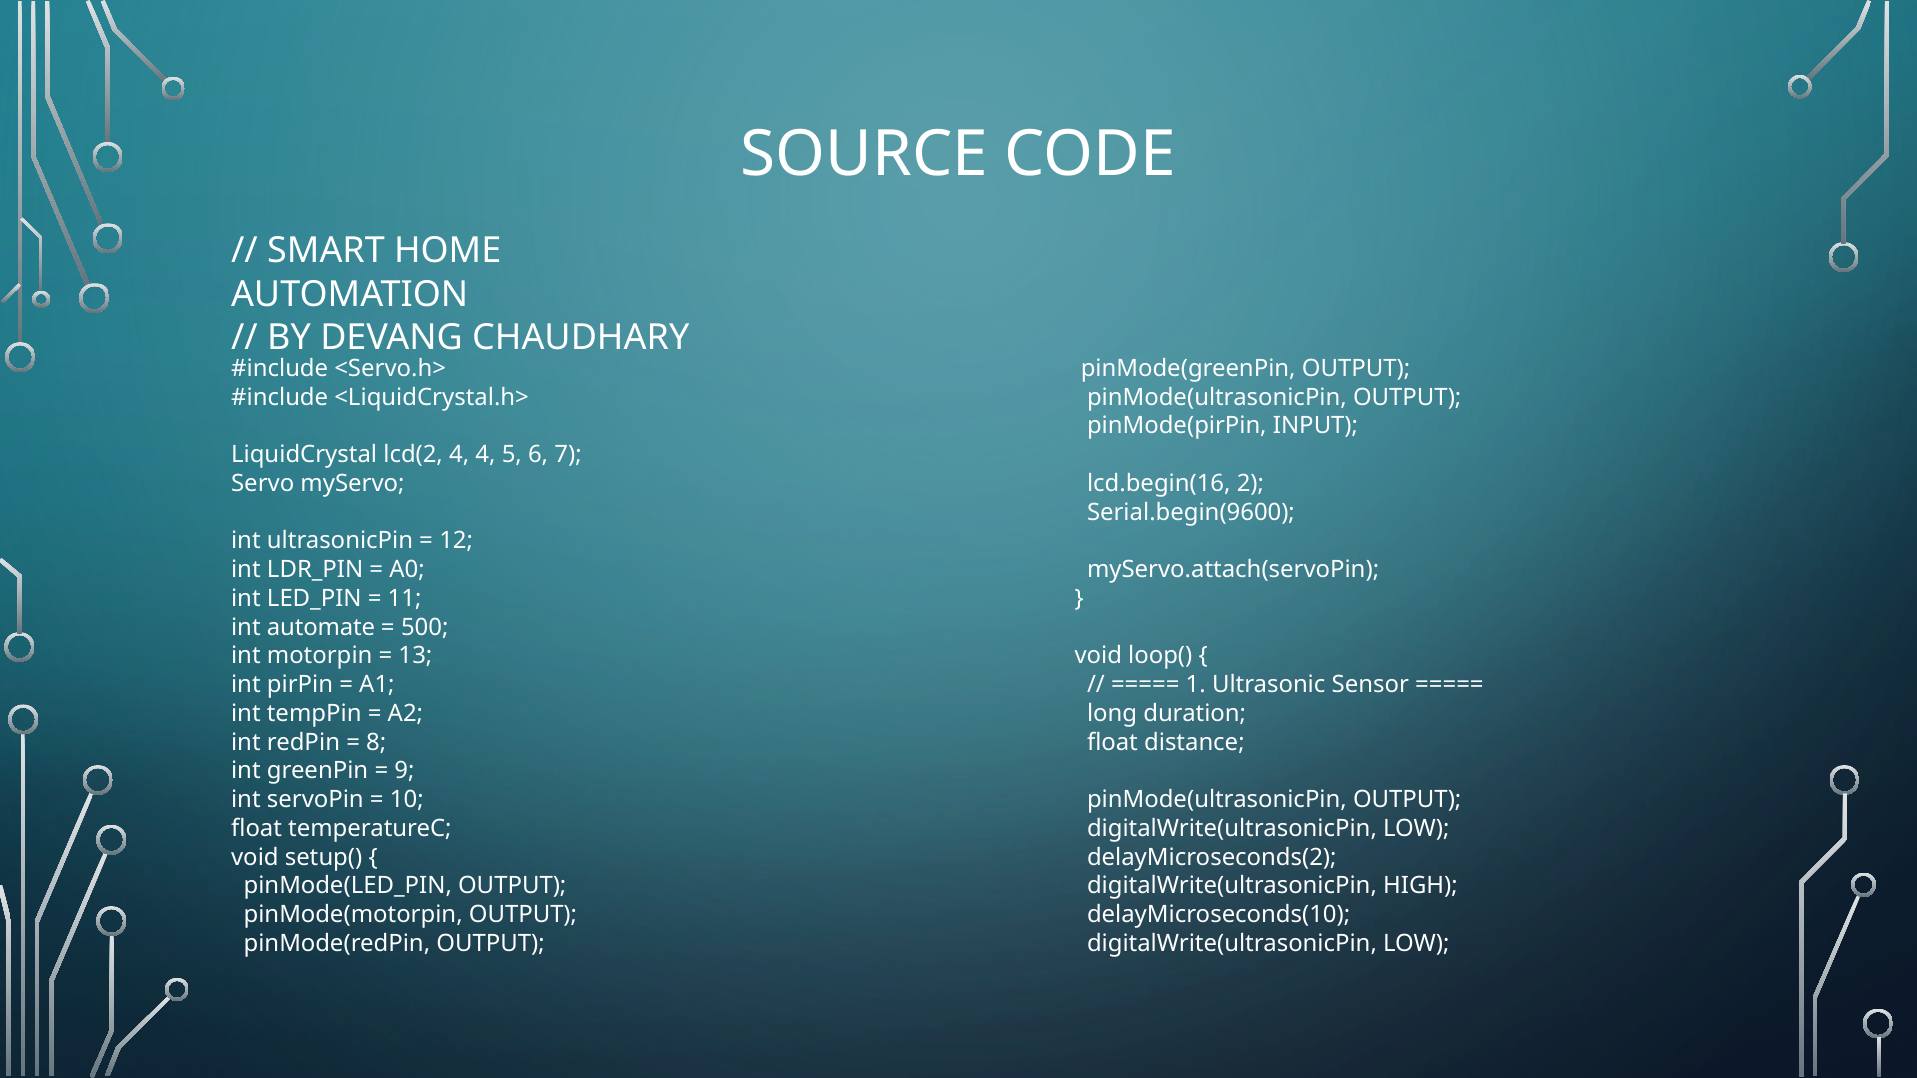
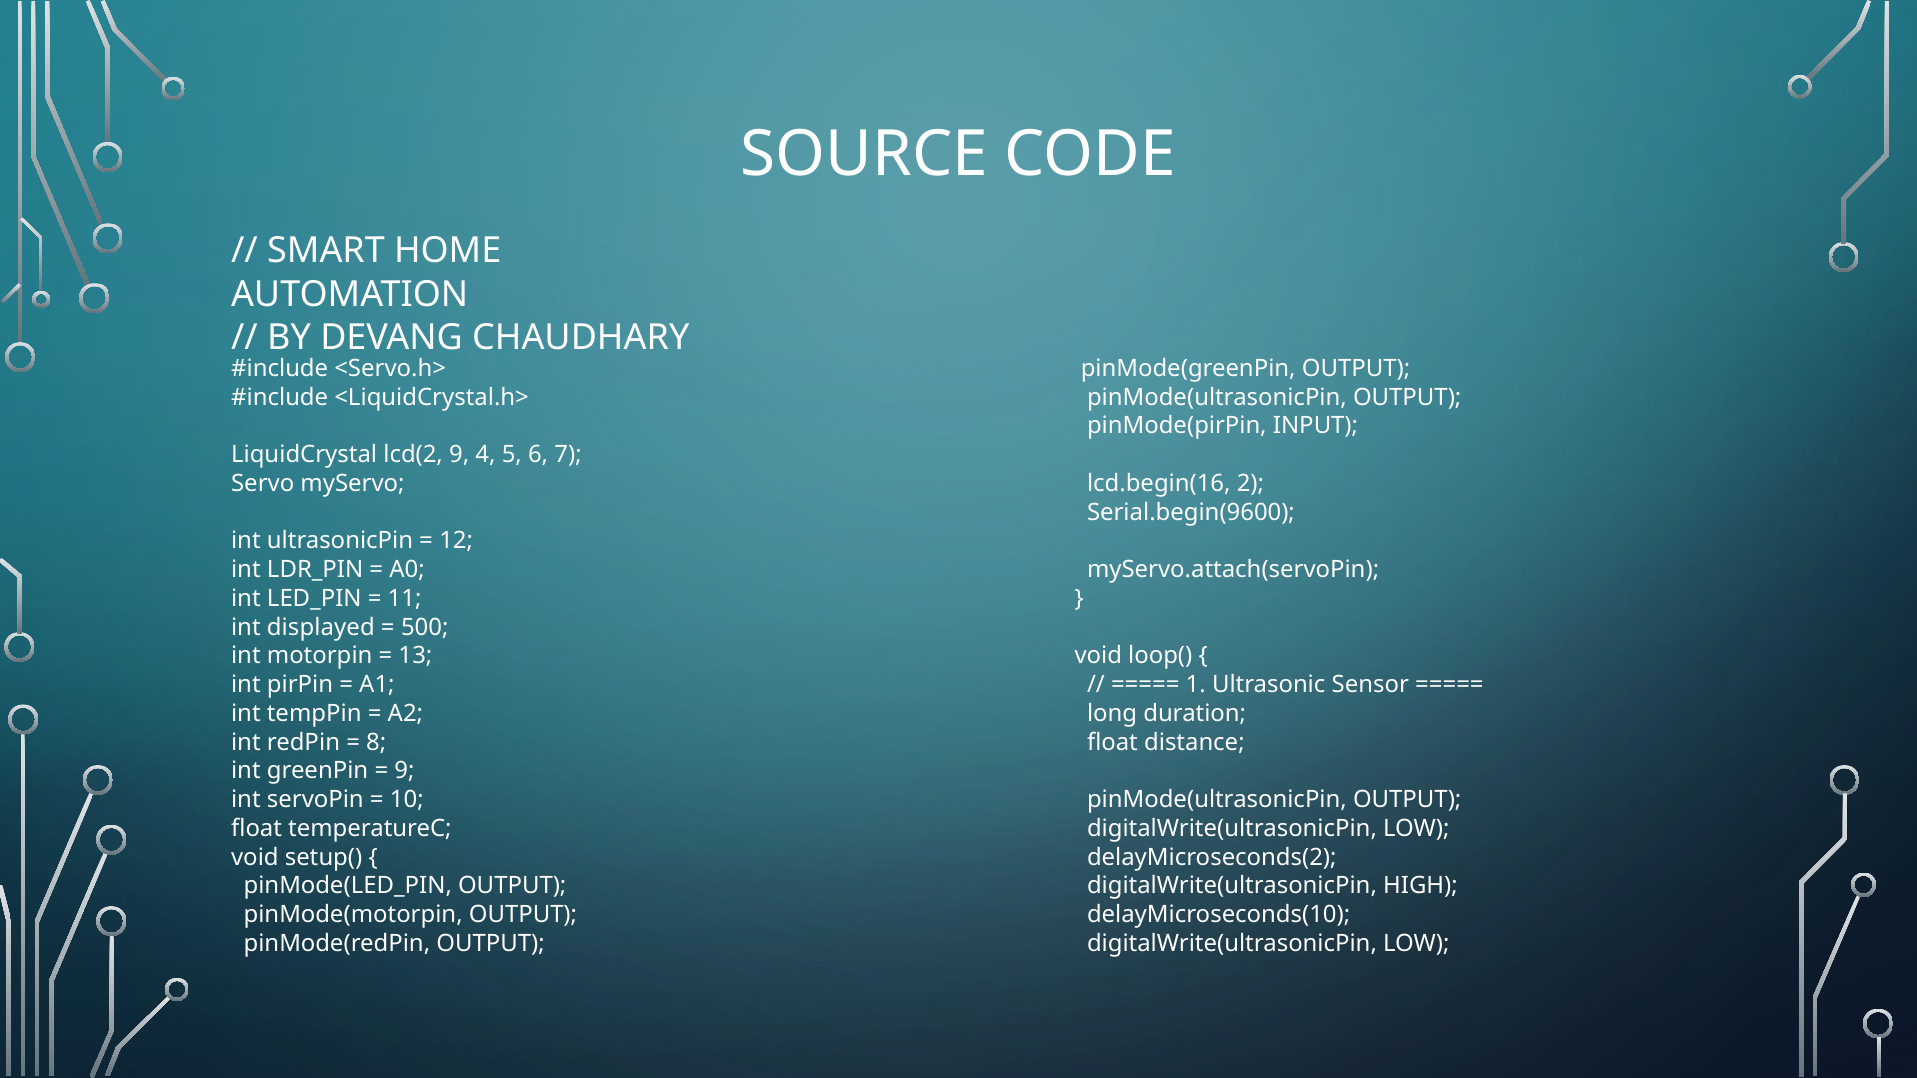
lcd(2 4: 4 -> 9
automate: automate -> displayed
